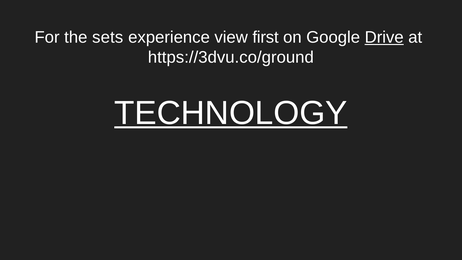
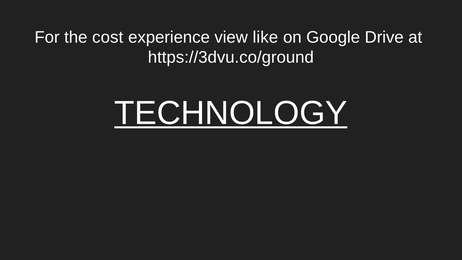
sets: sets -> cost
first: first -> like
Drive underline: present -> none
